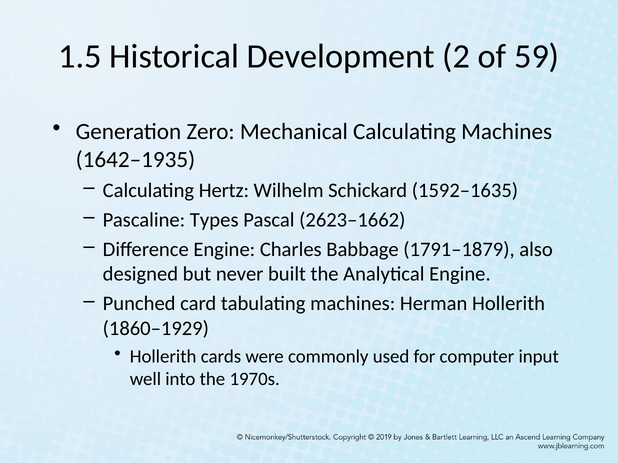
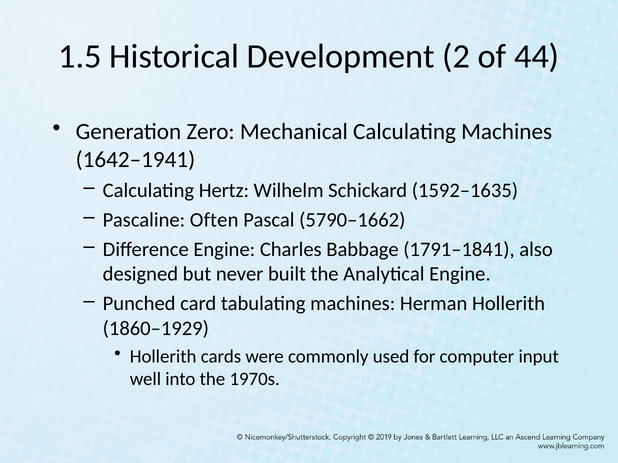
59: 59 -> 44
1642–1935: 1642–1935 -> 1642–1941
Types: Types -> Often
2623–1662: 2623–1662 -> 5790–1662
1791–1879: 1791–1879 -> 1791–1841
